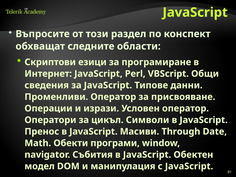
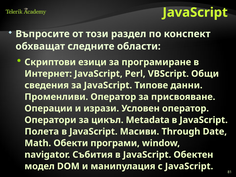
Символи: Символи -> Metadata
Пренос: Пренос -> Полета
